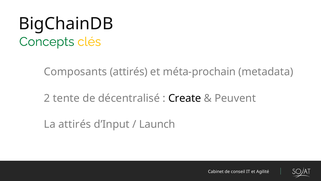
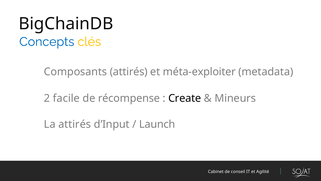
Concepts colour: green -> blue
méta-prochain: méta-prochain -> méta-exploiter
tente: tente -> facile
décentralisé: décentralisé -> récompense
Peuvent: Peuvent -> Mineurs
